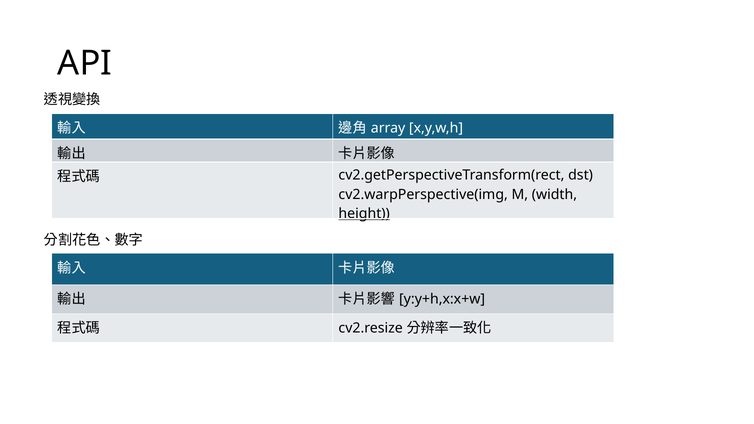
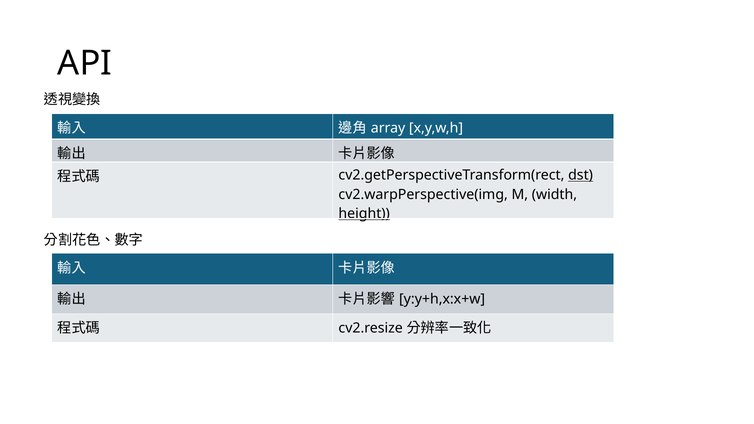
dst underline: none -> present
